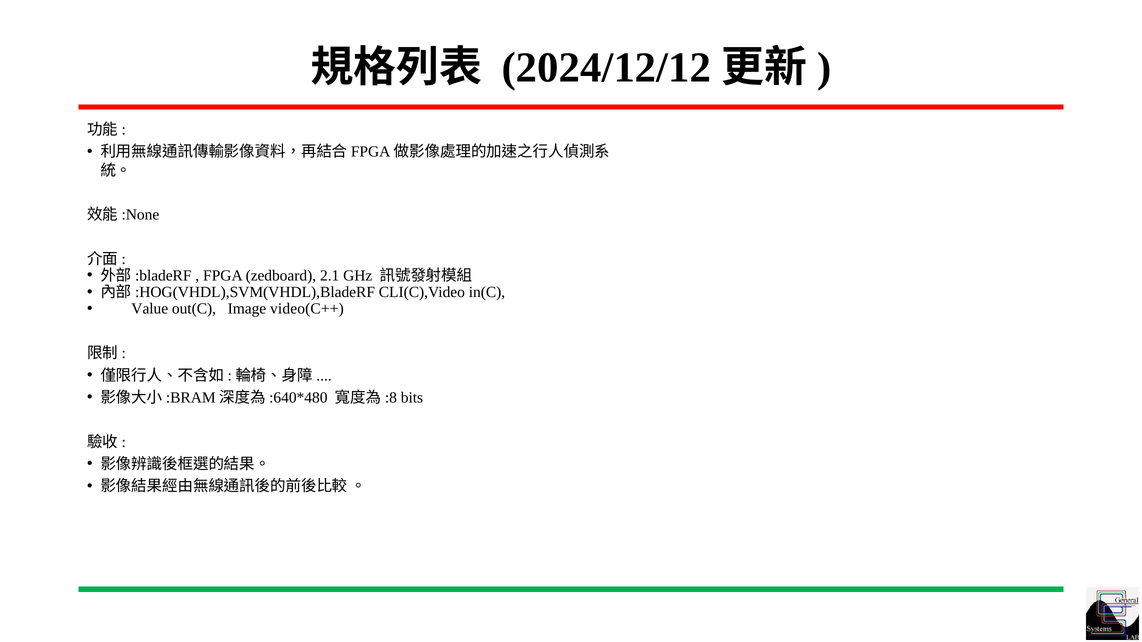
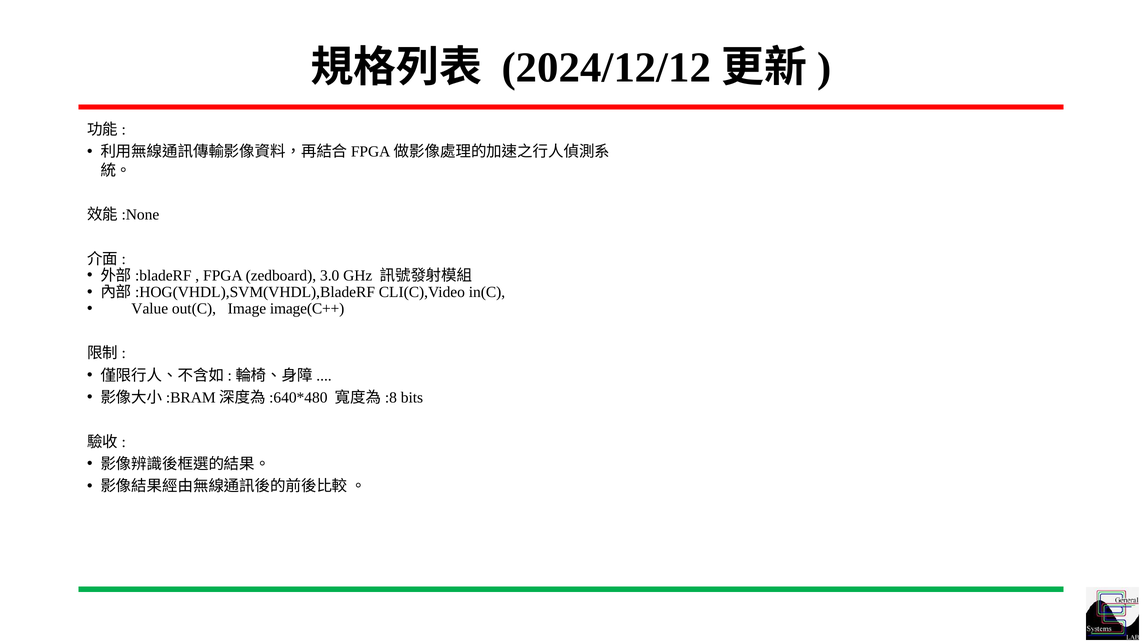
2.1: 2.1 -> 3.0
video(C++: video(C++ -> image(C++
